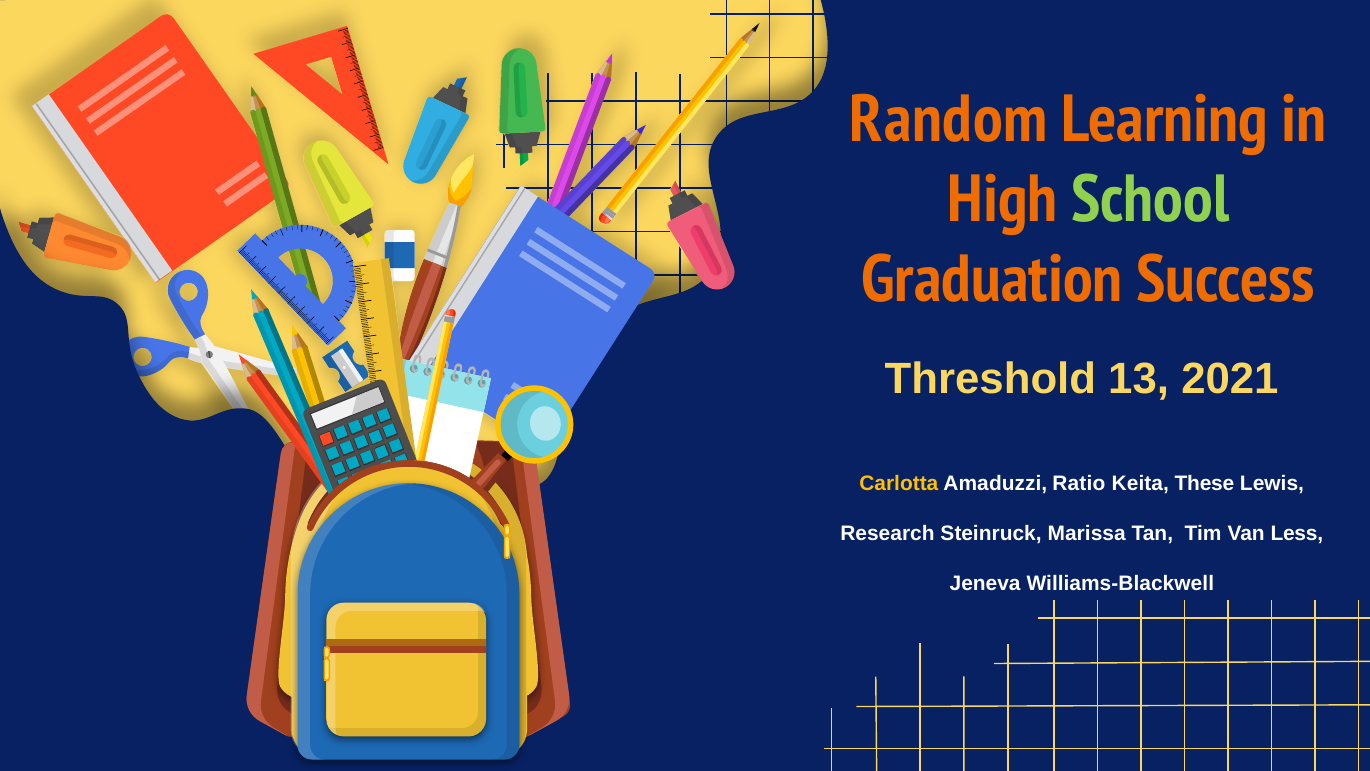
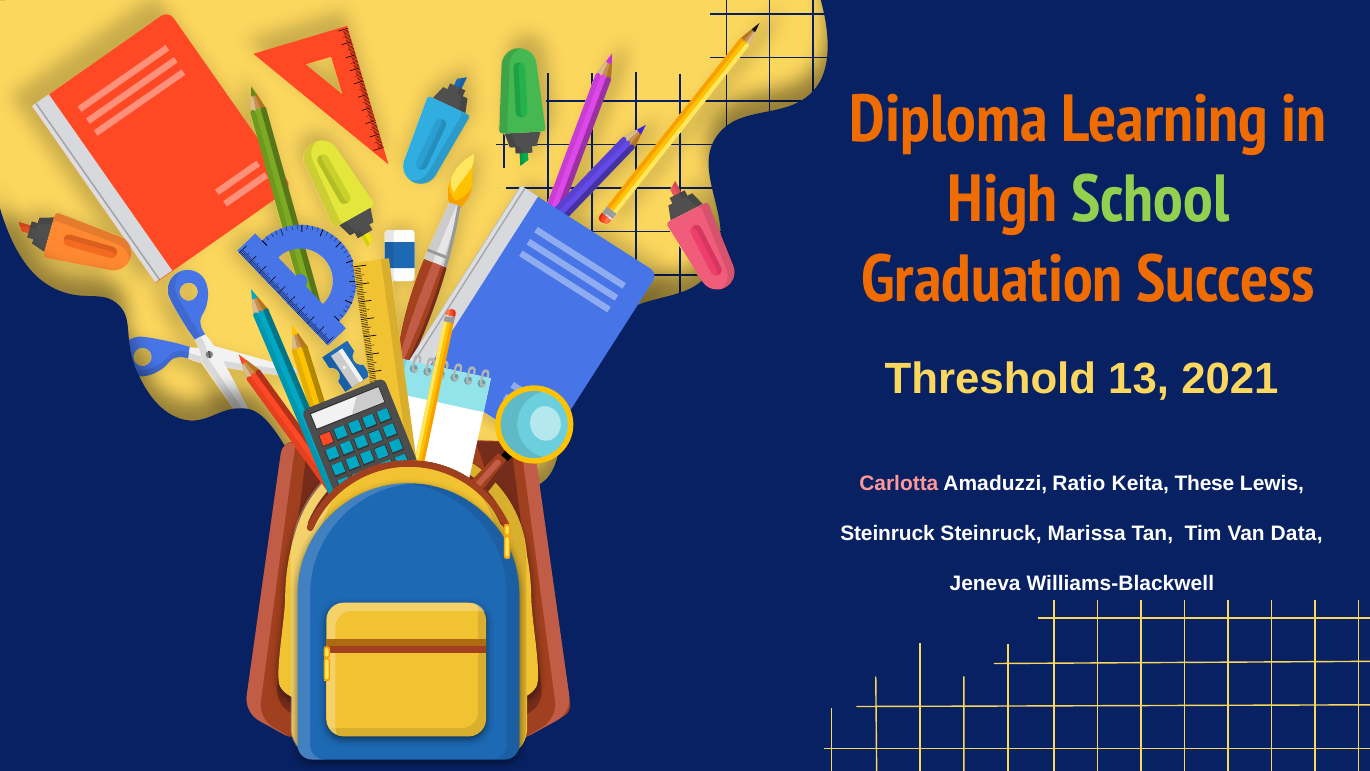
Random: Random -> Diploma
Carlotta colour: yellow -> pink
Research at (887, 533): Research -> Steinruck
Less: Less -> Data
